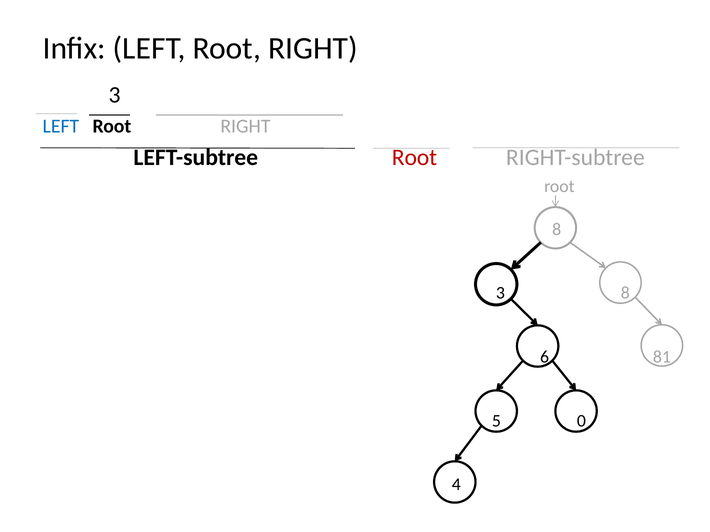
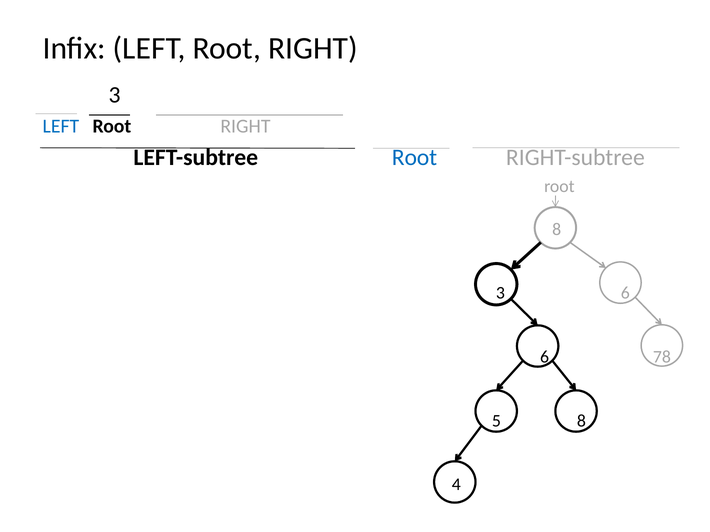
Root at (414, 158) colour: red -> blue
3 8: 8 -> 6
81: 81 -> 78
5 0: 0 -> 8
